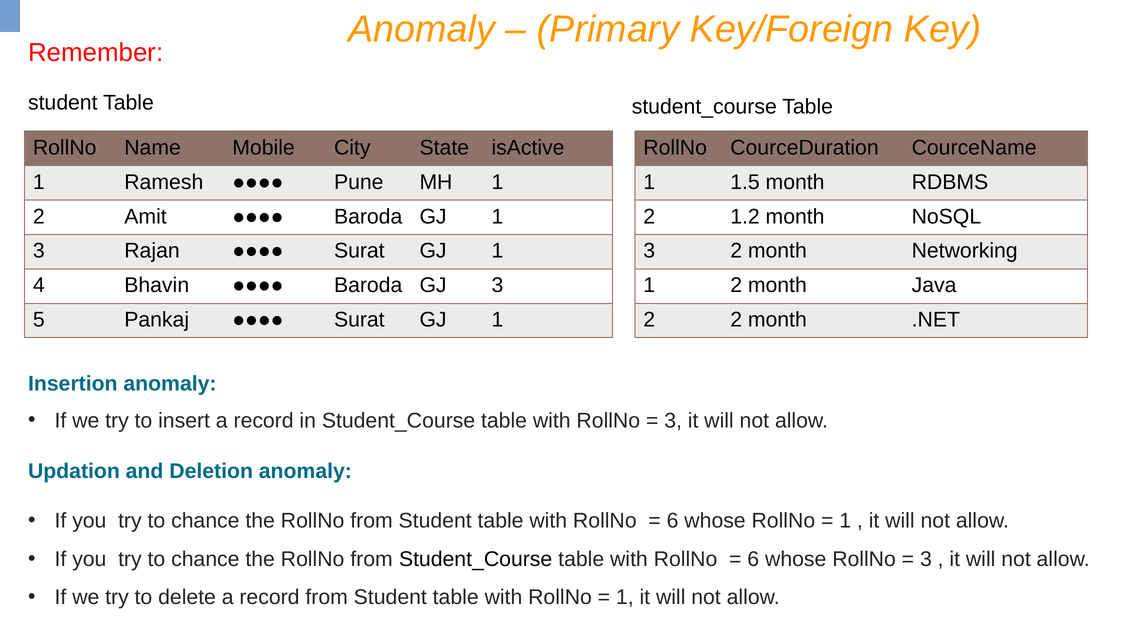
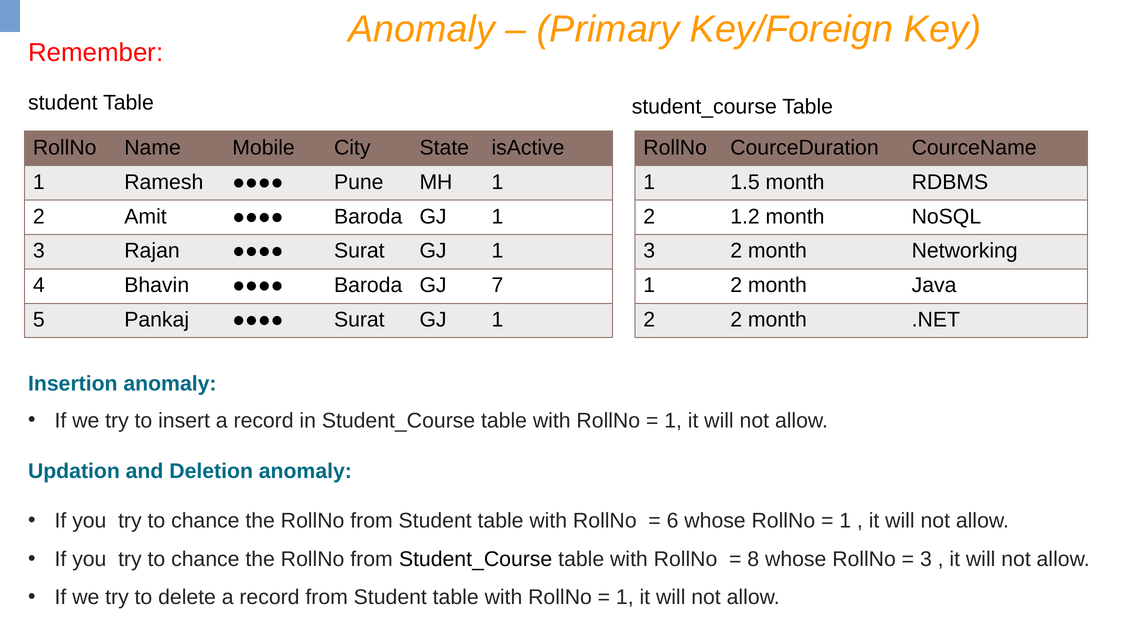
GJ 3: 3 -> 7
3 at (673, 420): 3 -> 1
6 at (753, 559): 6 -> 8
